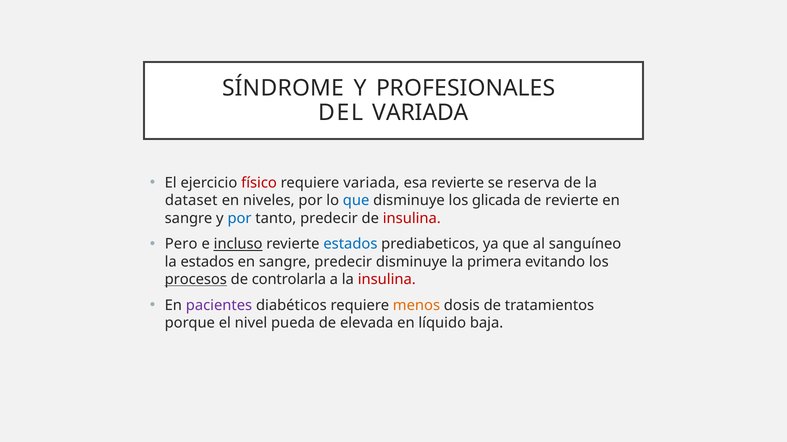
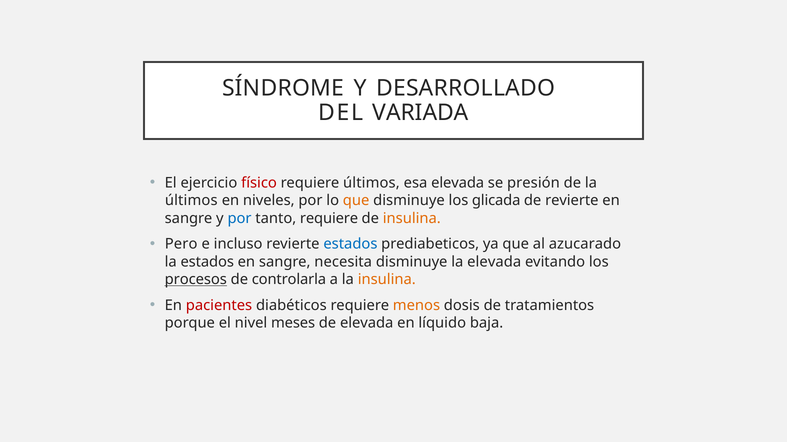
PROFESIONALES: PROFESIONALES -> DESARROLLADO
requiere variada: variada -> últimos
esa revierte: revierte -> elevada
reserva: reserva -> presión
dataset at (191, 201): dataset -> últimos
que at (356, 201) colour: blue -> orange
tanto predecir: predecir -> requiere
insulina at (412, 219) colour: red -> orange
incluso underline: present -> none
sanguíneo: sanguíneo -> azucarado
sangre predecir: predecir -> necesita
la primera: primera -> elevada
insulina at (387, 280) colour: red -> orange
pacientes colour: purple -> red
pueda: pueda -> meses
